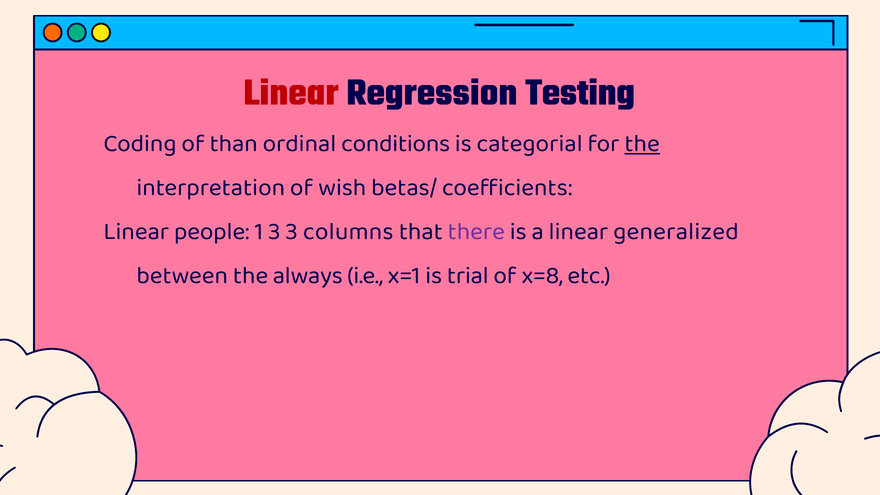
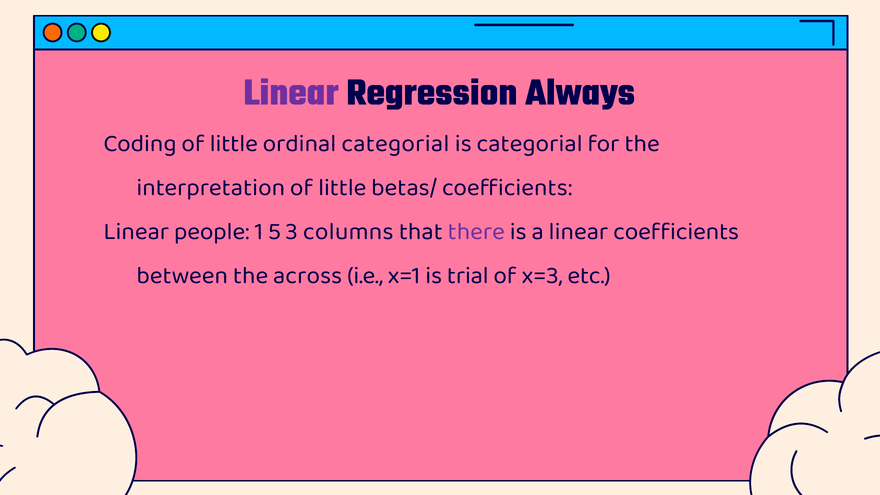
Linear at (291, 92) colour: red -> purple
Testing: Testing -> Always
Coding of than: than -> little
ordinal conditions: conditions -> categorial
the at (642, 143) underline: present -> none
interpretation of wish: wish -> little
1 3: 3 -> 5
linear generalized: generalized -> coefficients
always: always -> across
x=8: x=8 -> x=3
